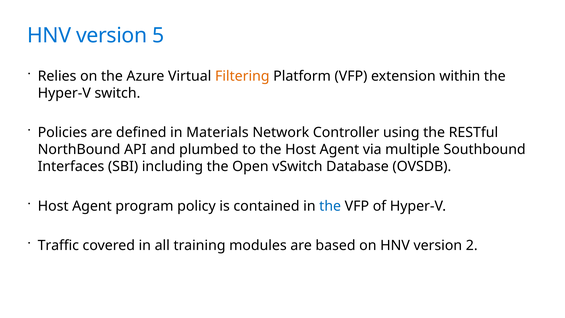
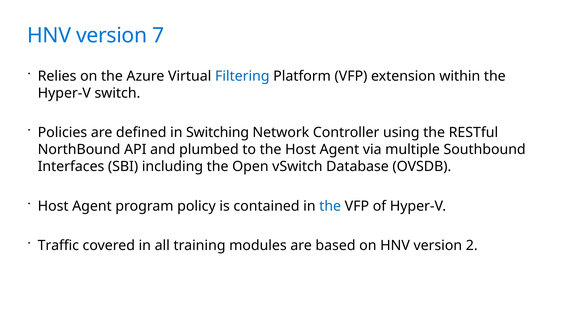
5: 5 -> 7
Filtering colour: orange -> blue
Materials: Materials -> Switching
